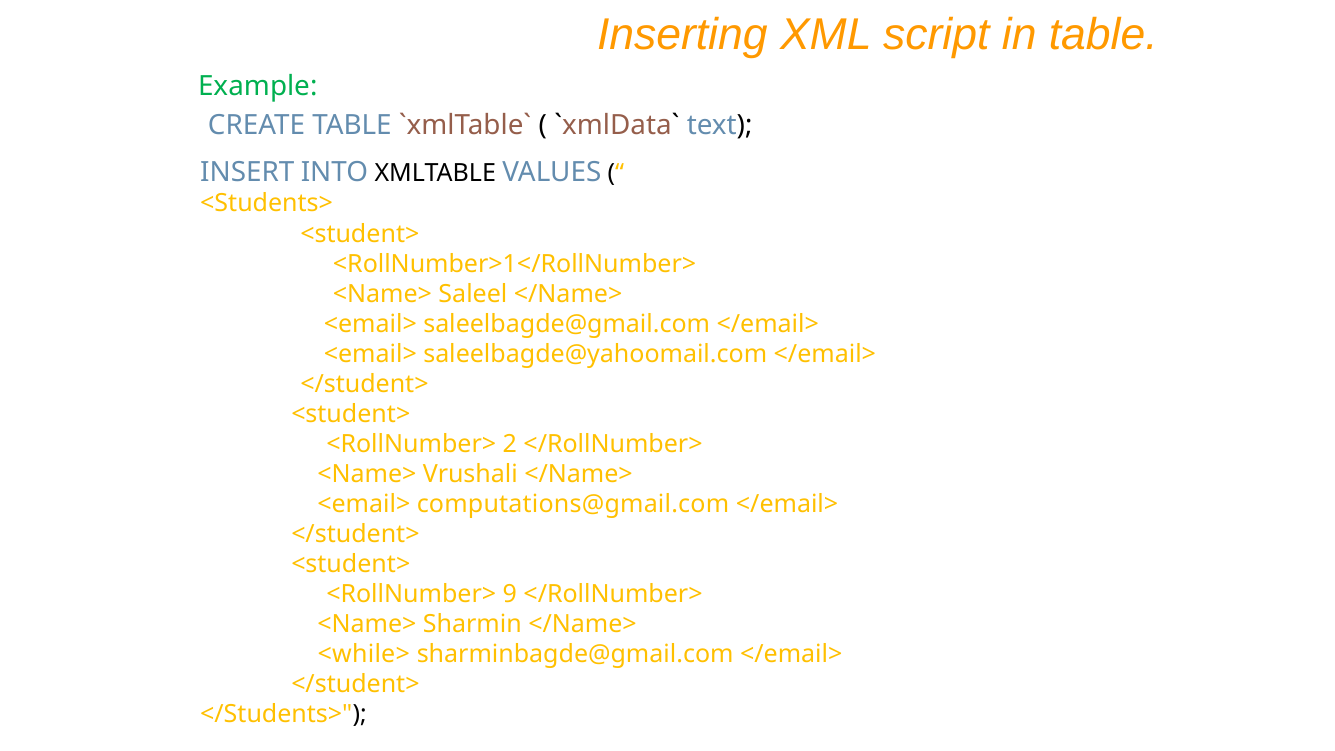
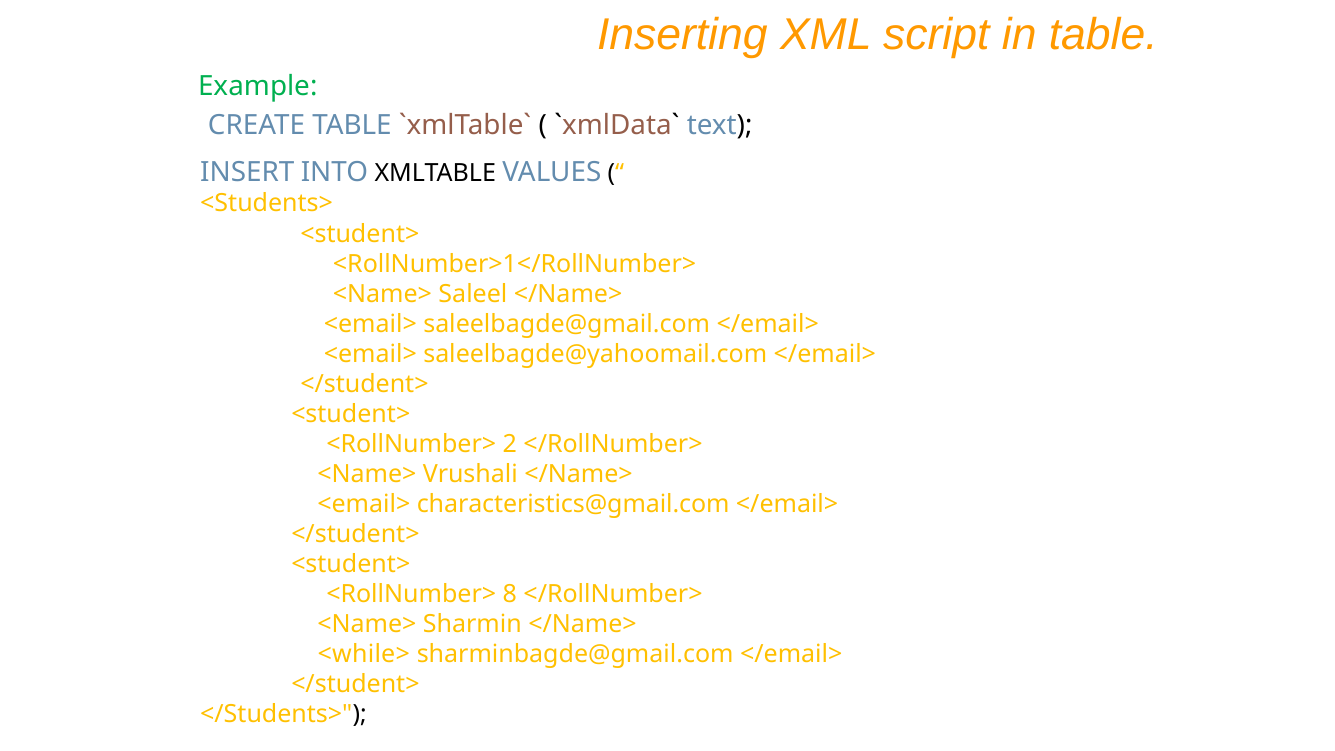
computations@gmail.com: computations@gmail.com -> characteristics@gmail.com
9: 9 -> 8
